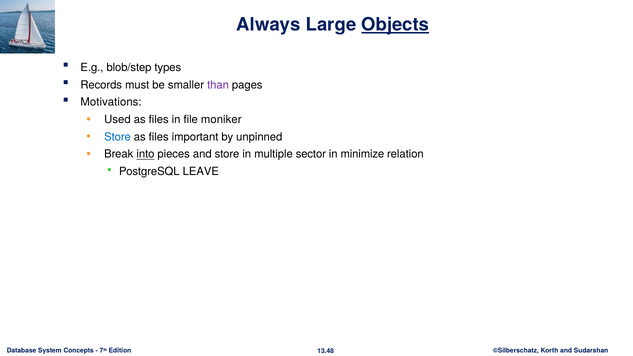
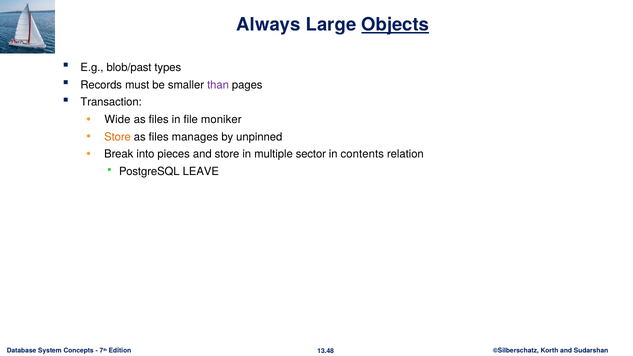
blob/step: blob/step -> blob/past
Motivations: Motivations -> Transaction
Used: Used -> Wide
Store at (118, 137) colour: blue -> orange
important: important -> manages
into underline: present -> none
minimize: minimize -> contents
